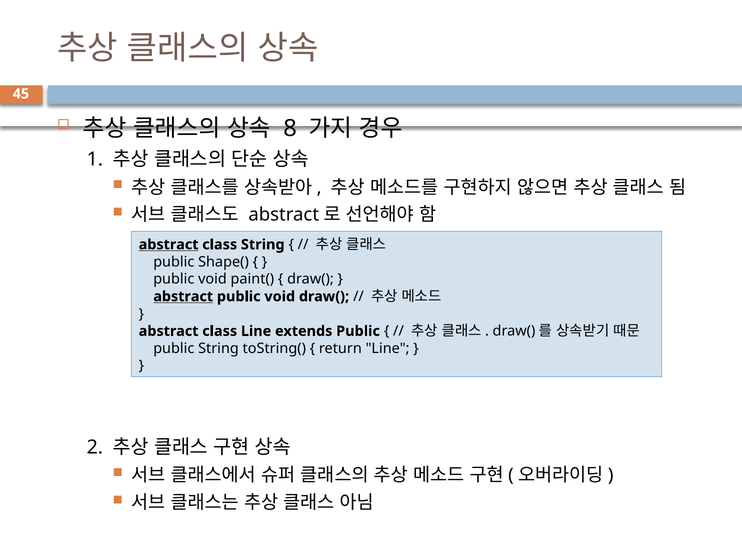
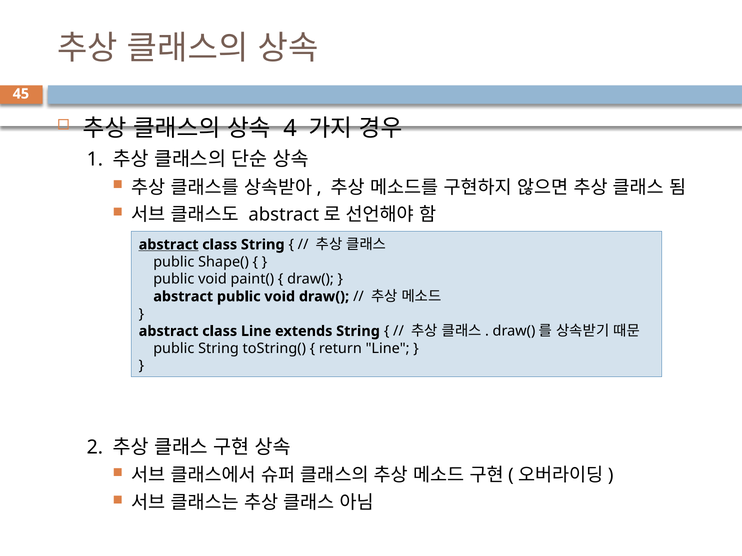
8: 8 -> 4
abstract at (183, 297) underline: present -> none
extends Public: Public -> String
